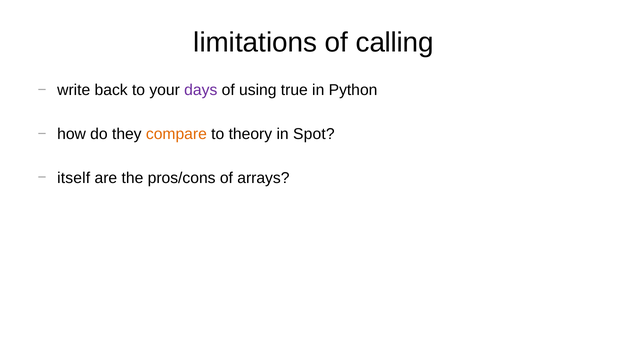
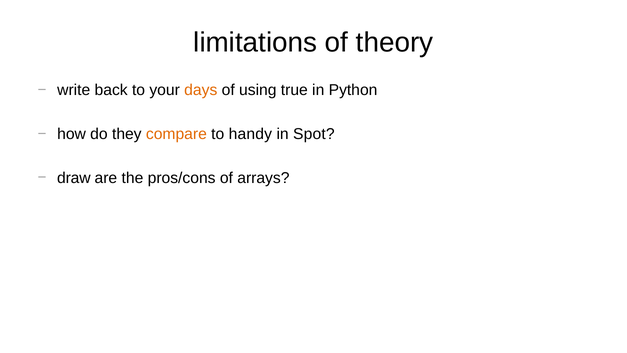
calling: calling -> theory
days colour: purple -> orange
theory: theory -> handy
itself: itself -> draw
